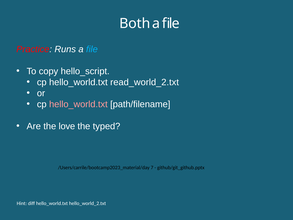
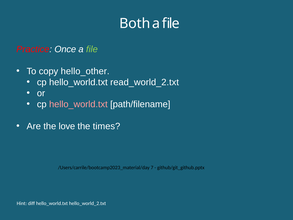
Runs: Runs -> Once
file at (92, 49) colour: light blue -> light green
hello_script: hello_script -> hello_other
typed: typed -> times
